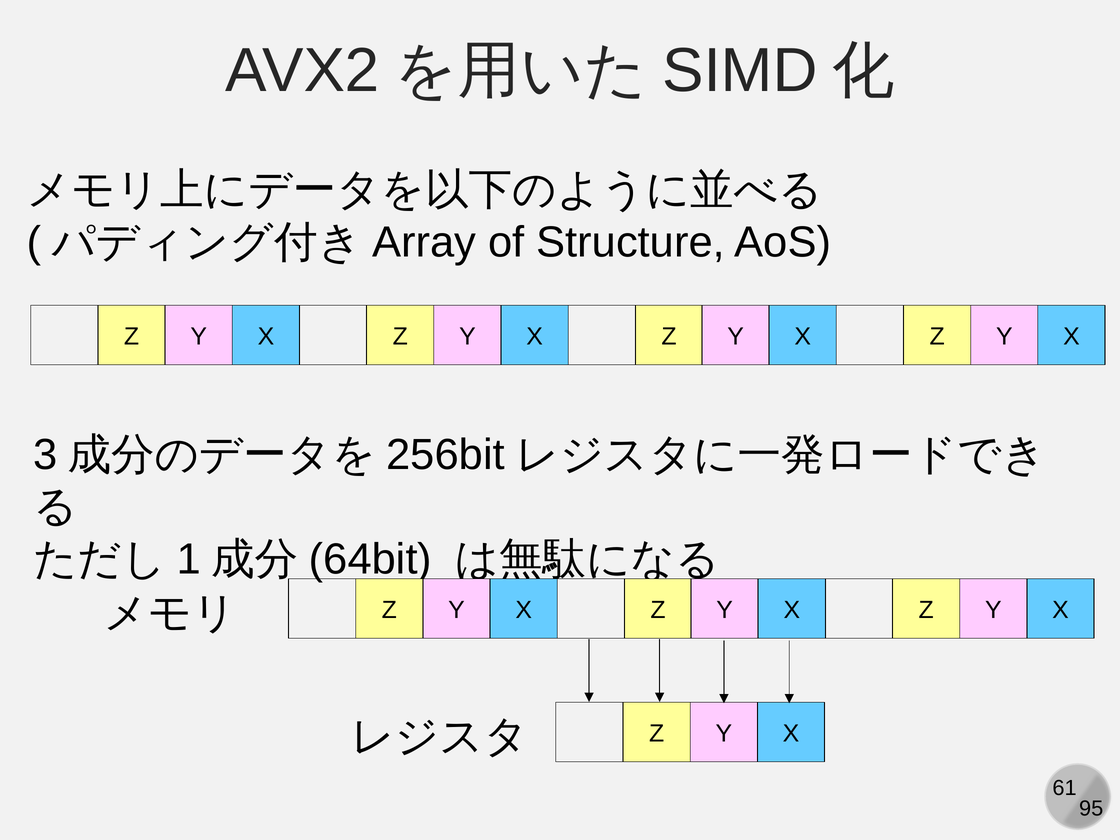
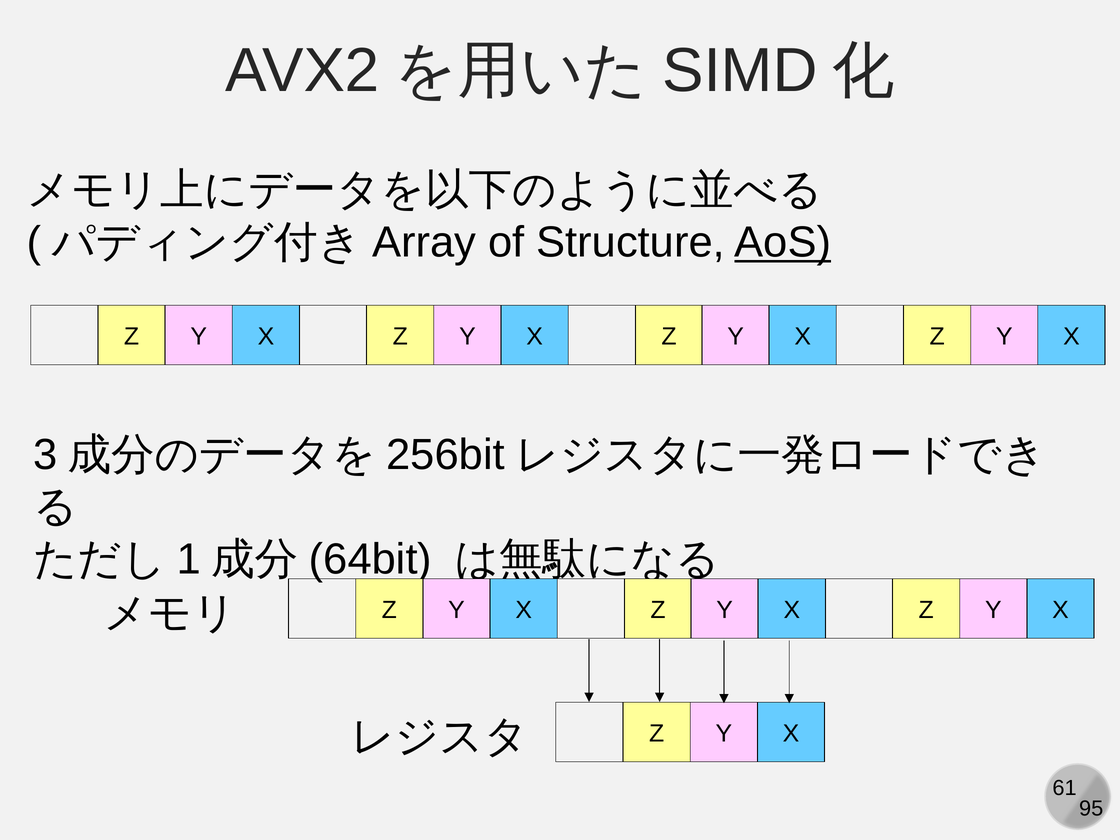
AoS underline: none -> present
